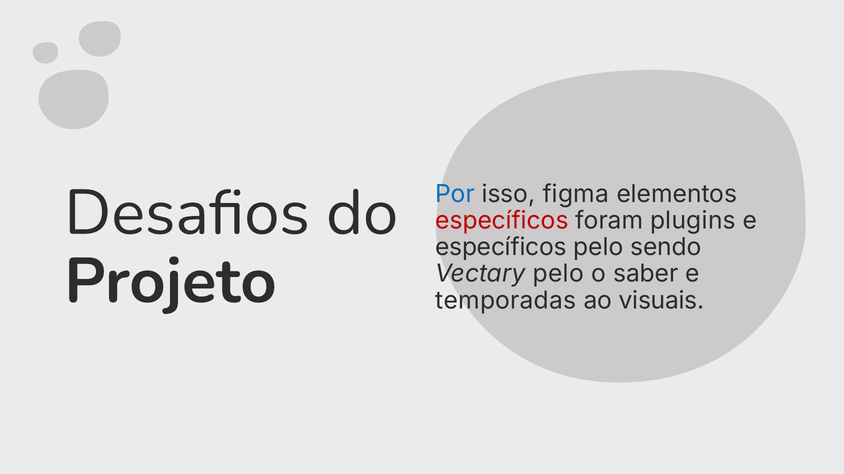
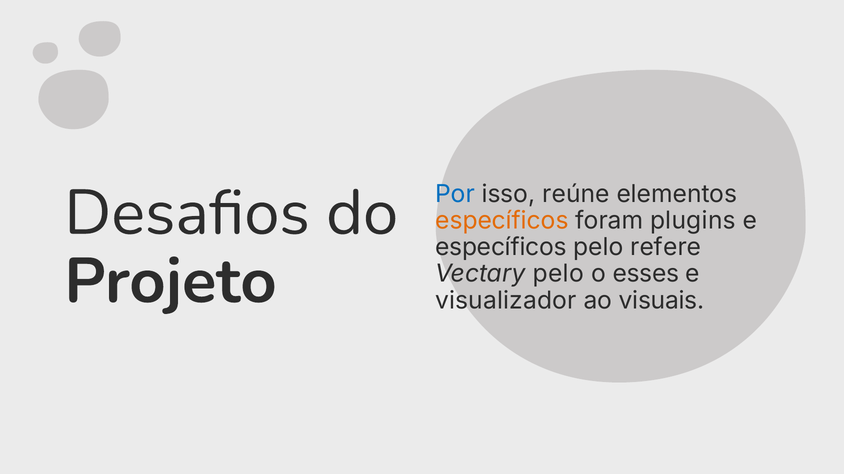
figma: figma -> reúne
específicos at (502, 221) colour: red -> orange
sendo: sendo -> refere
saber: saber -> esses
temporadas: temporadas -> visualizador
